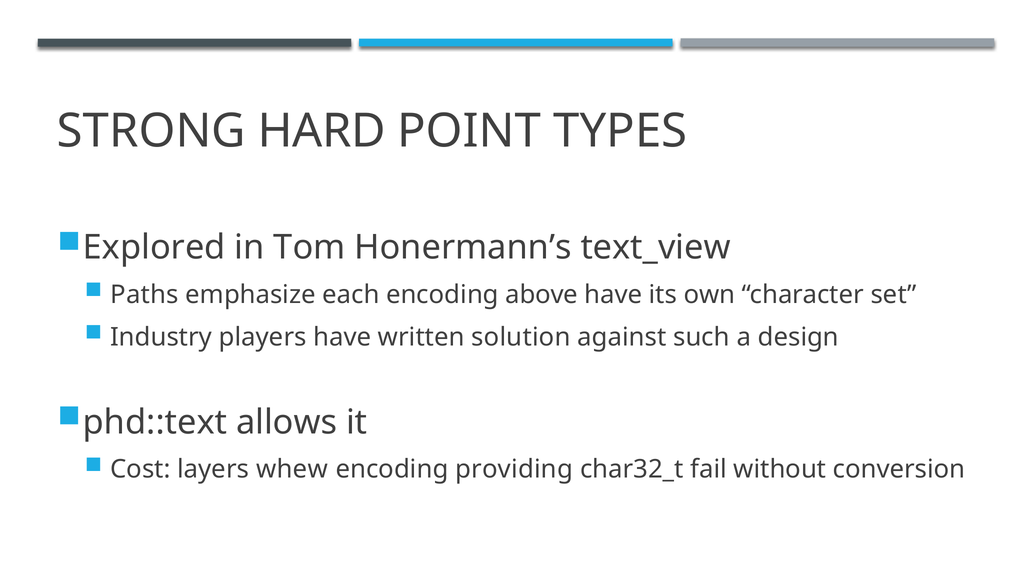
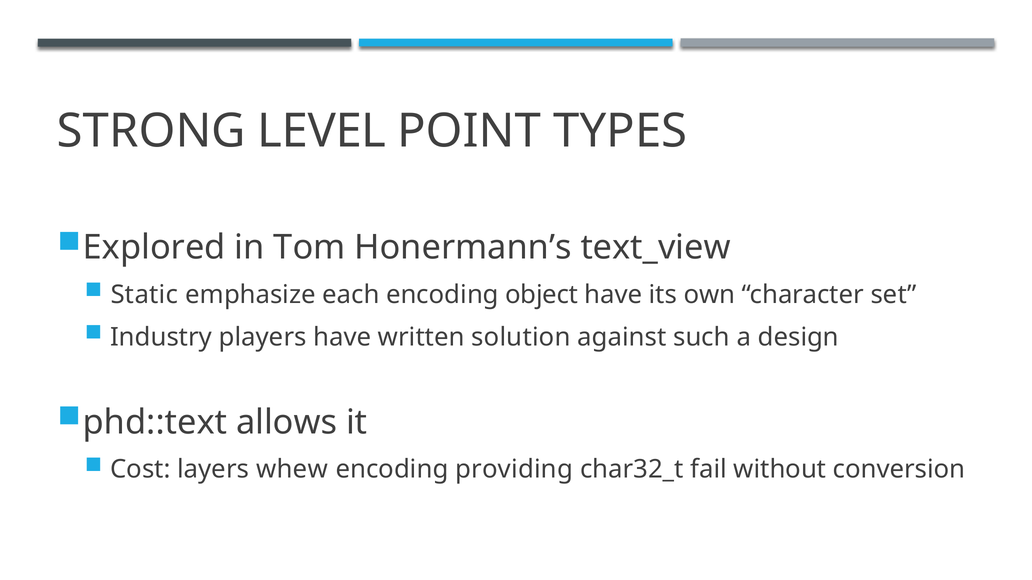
HARD: HARD -> LEVEL
Paths: Paths -> Static
above: above -> object
